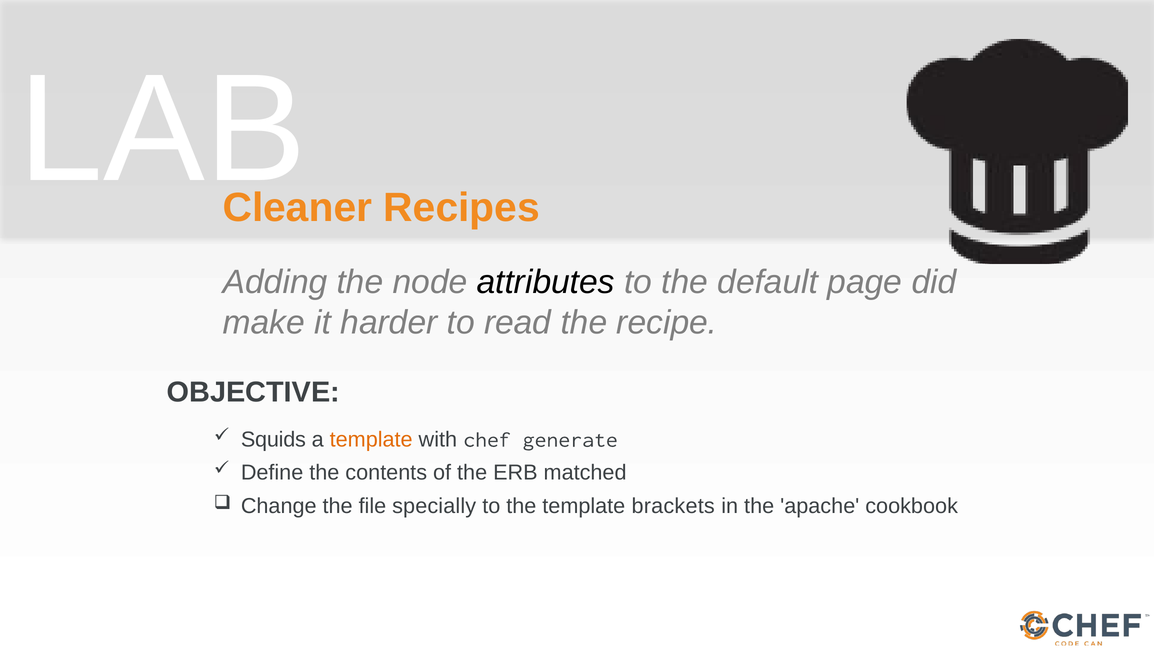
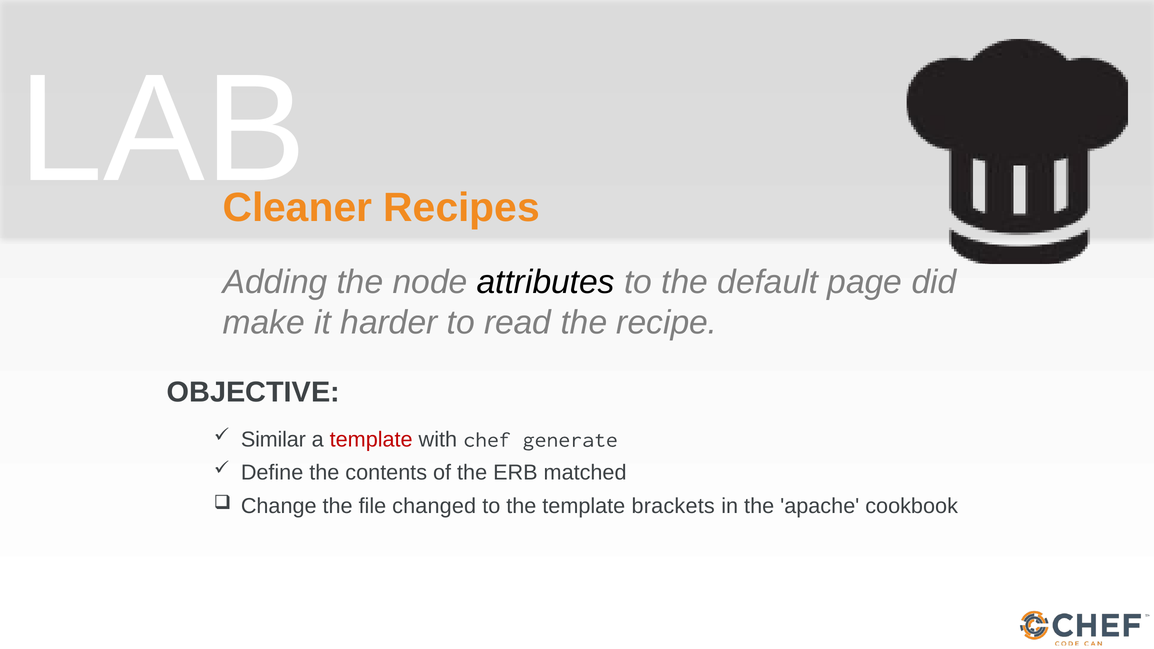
Squids: Squids -> Similar
template at (371, 440) colour: orange -> red
specially: specially -> changed
